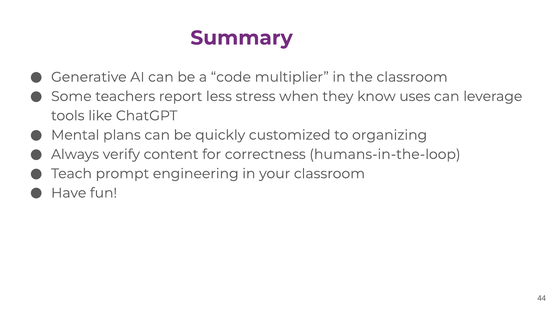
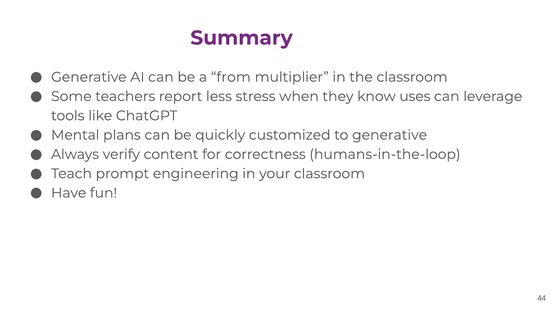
code: code -> from
to organizing: organizing -> generative
